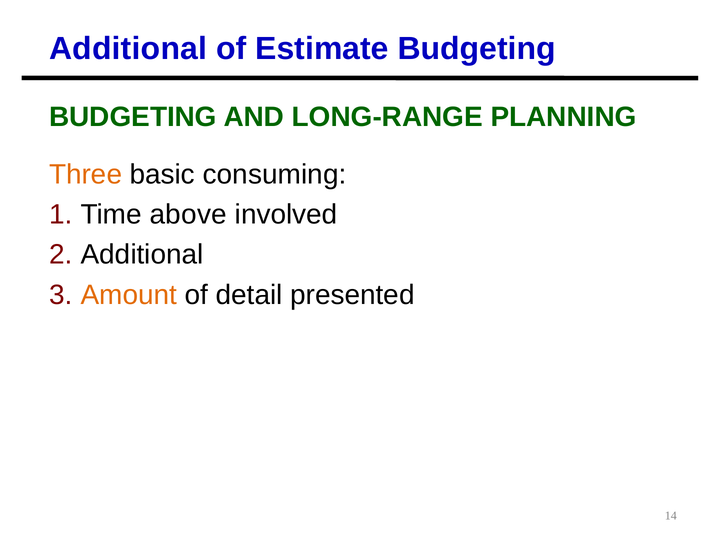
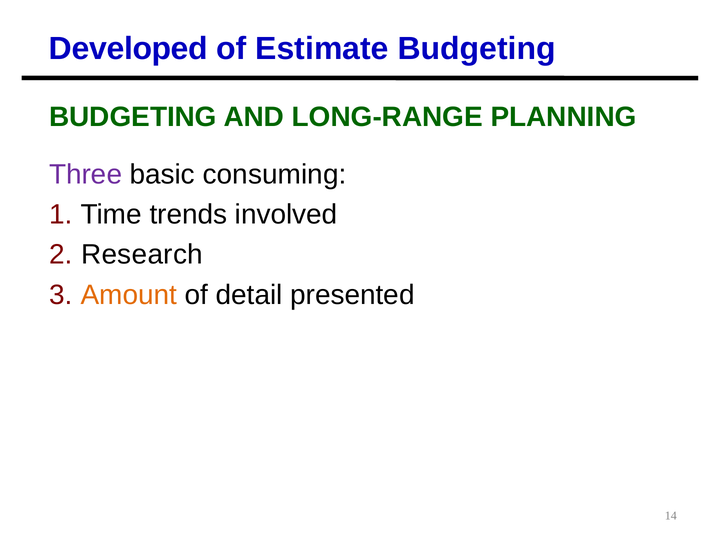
Additional at (128, 49): Additional -> Developed
Three colour: orange -> purple
above: above -> trends
Additional at (142, 255): Additional -> Research
